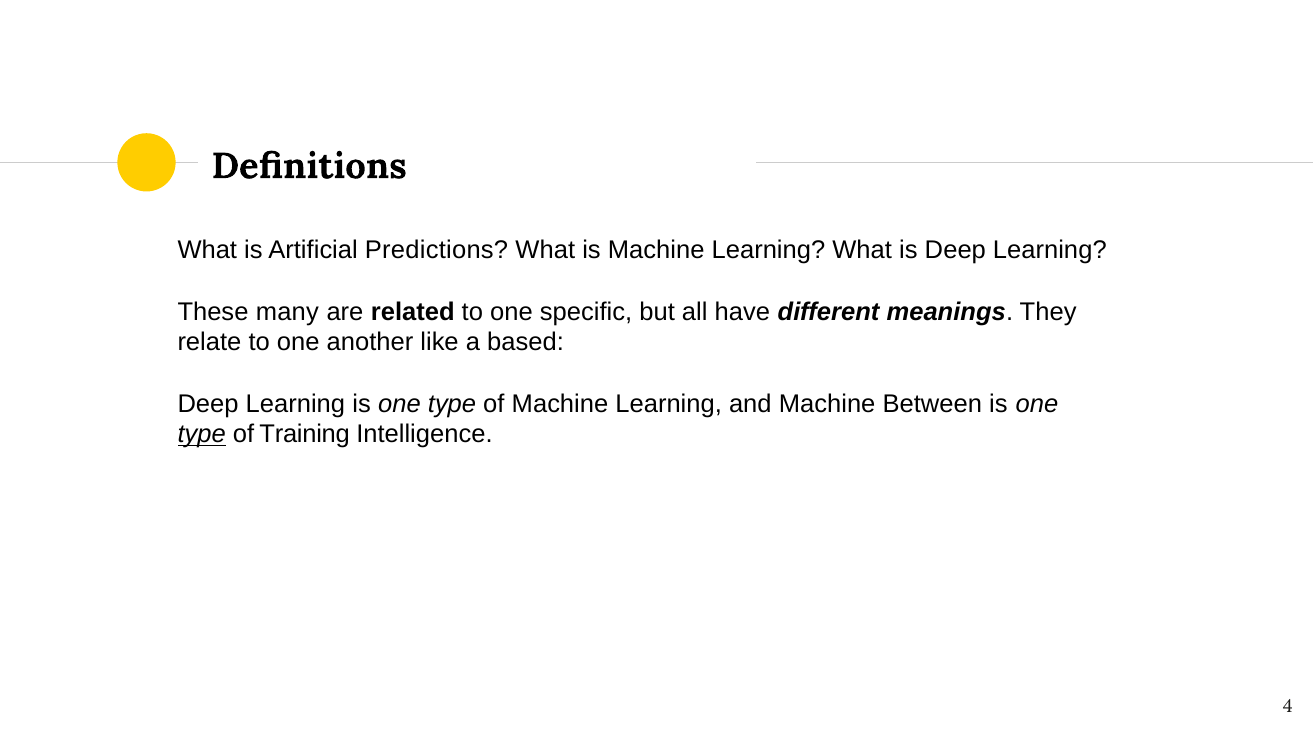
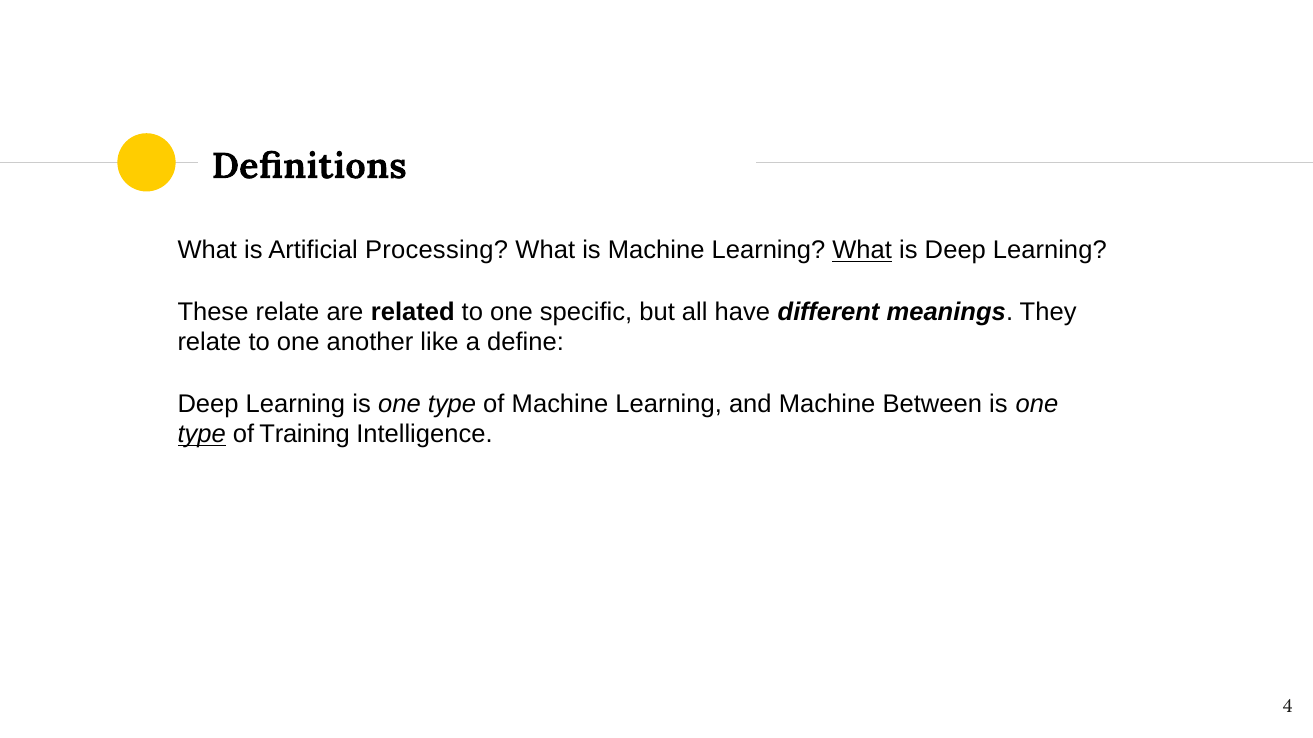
Predictions: Predictions -> Processing
What at (862, 251) underline: none -> present
These many: many -> relate
based: based -> define
